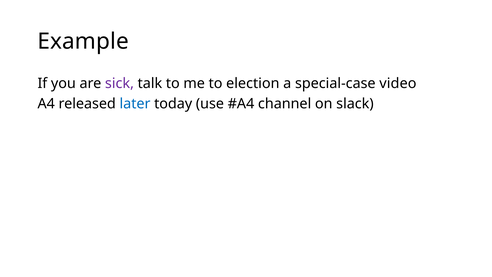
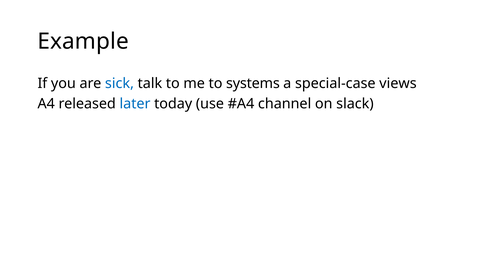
sick colour: purple -> blue
election: election -> systems
video: video -> views
